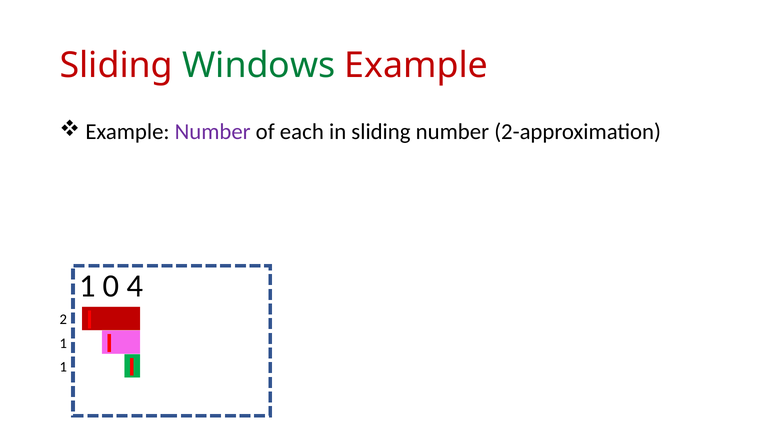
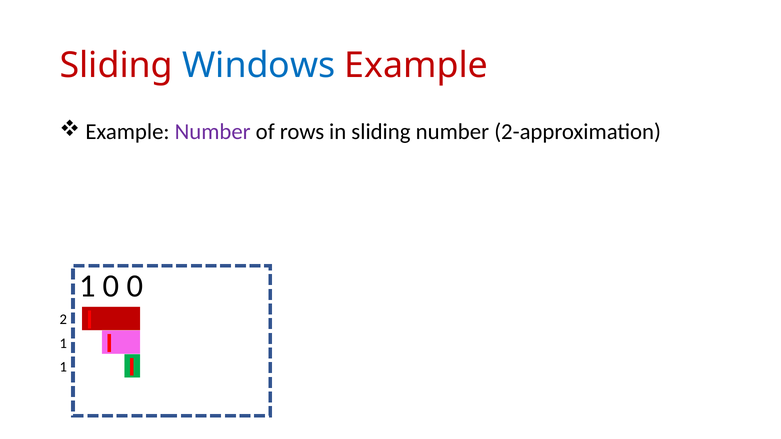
Windows colour: green -> blue
each: each -> rows
0 4: 4 -> 0
